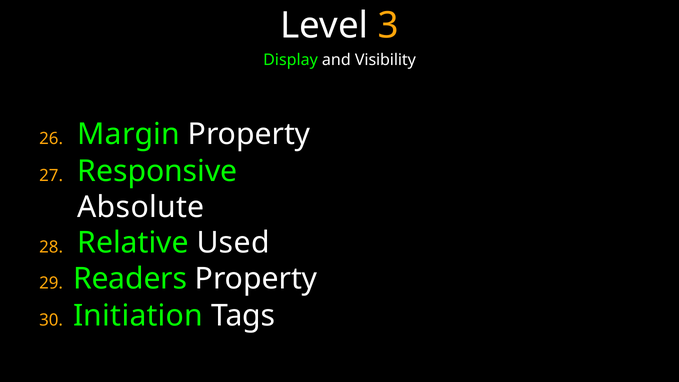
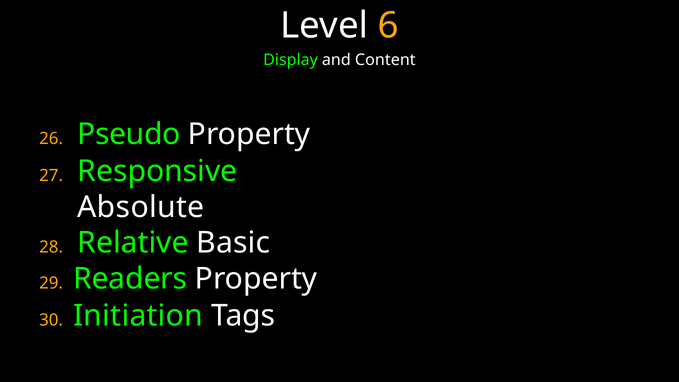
3: 3 -> 6
Visibility: Visibility -> Content
Margin: Margin -> Pseudo
Used: Used -> Basic
